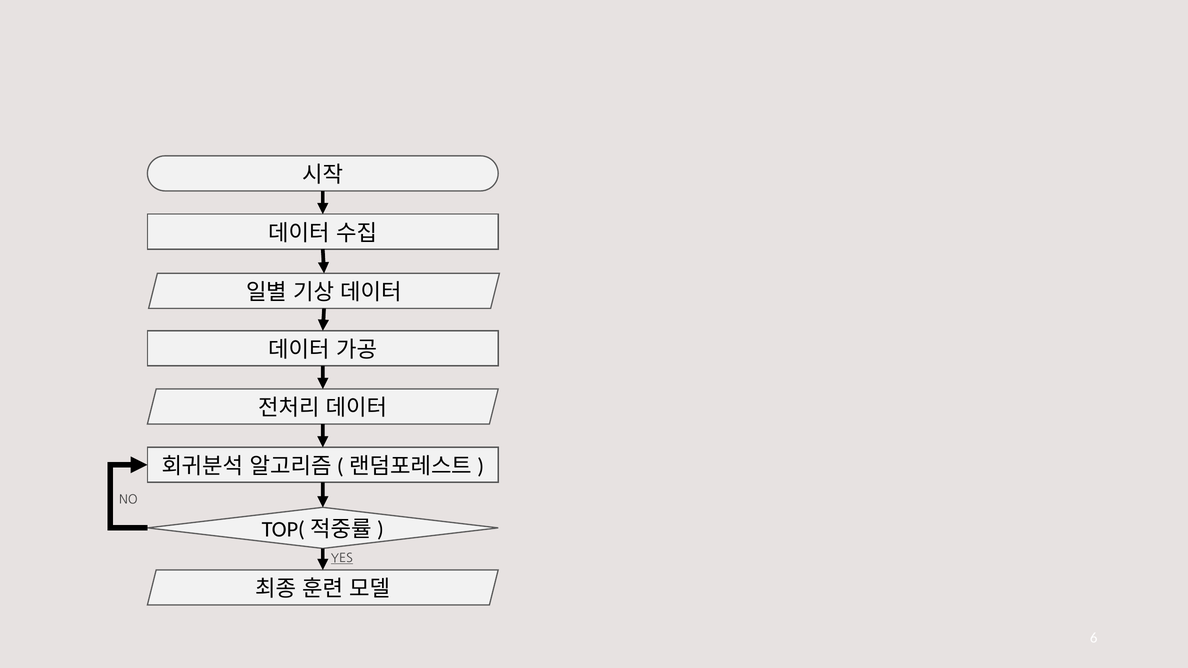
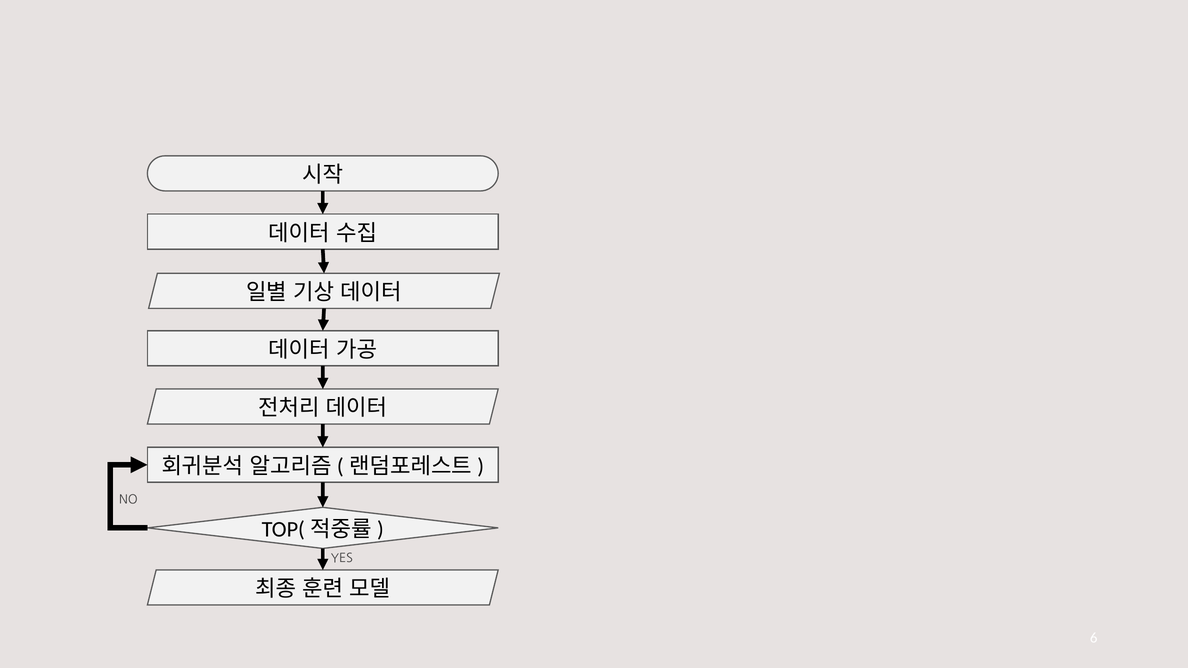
YES underline: present -> none
